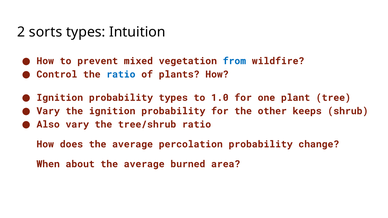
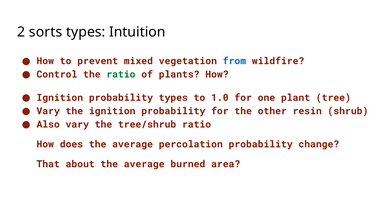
ratio at (121, 74) colour: blue -> green
keeps: keeps -> resin
When: When -> That
